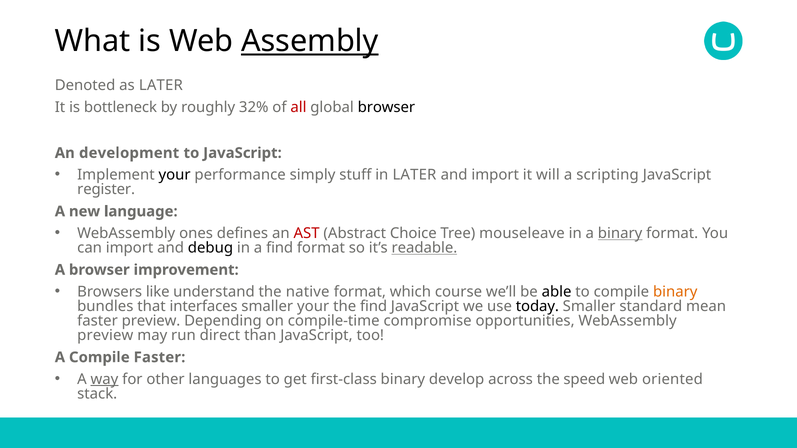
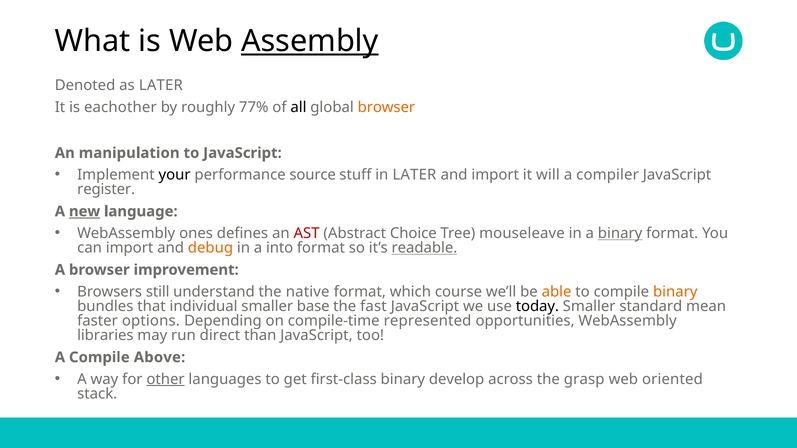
bottleneck: bottleneck -> eachother
32%: 32% -> 77%
all colour: red -> black
browser at (386, 108) colour: black -> orange
development: development -> manipulation
simply: simply -> source
scripting: scripting -> compiler
new underline: none -> present
debug colour: black -> orange
a find: find -> into
like: like -> still
able colour: black -> orange
interfaces: interfaces -> individual
smaller your: your -> base
the find: find -> fast
faster preview: preview -> options
compromise: compromise -> represented
preview at (105, 336): preview -> libraries
Compile Faster: Faster -> Above
way underline: present -> none
other underline: none -> present
speed: speed -> grasp
